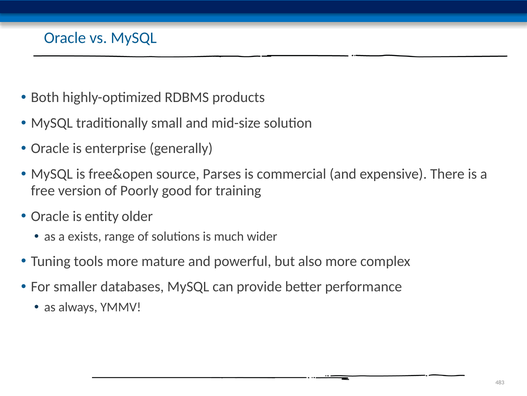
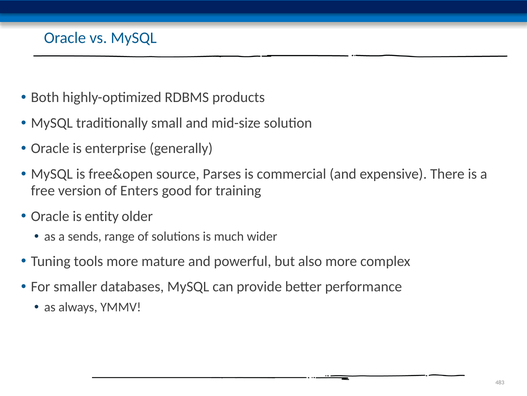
Poorly: Poorly -> Enters
exists: exists -> sends
